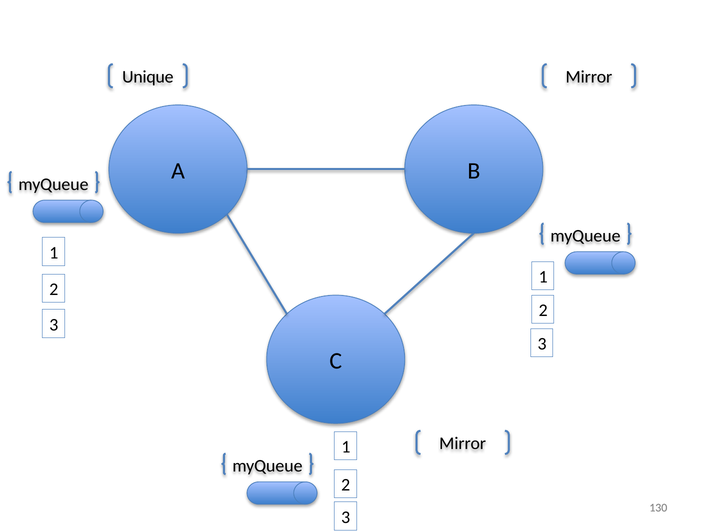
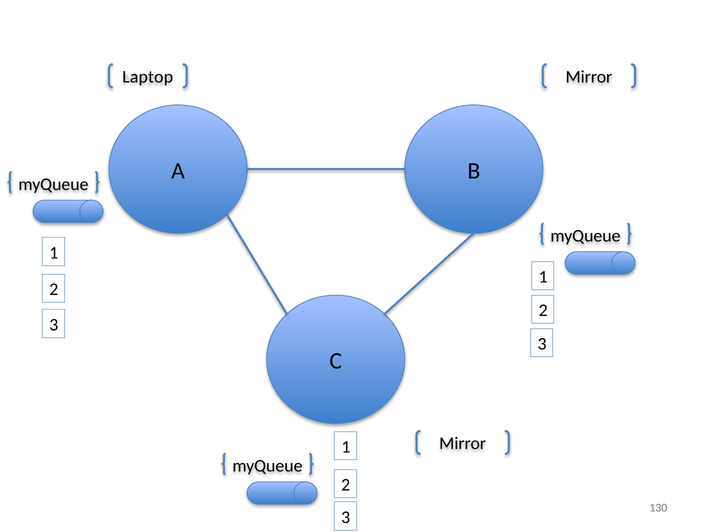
Unique: Unique -> Laptop
